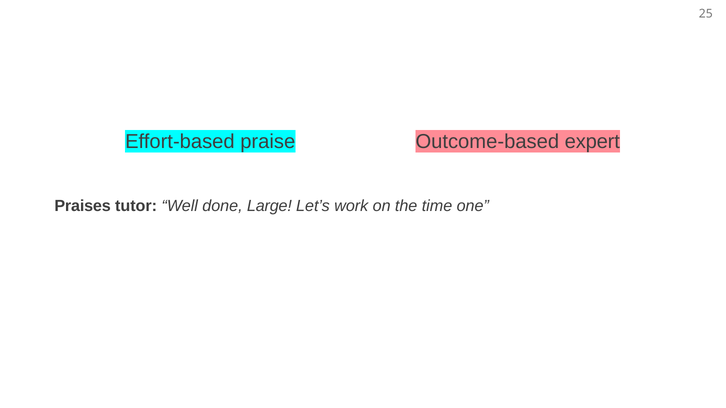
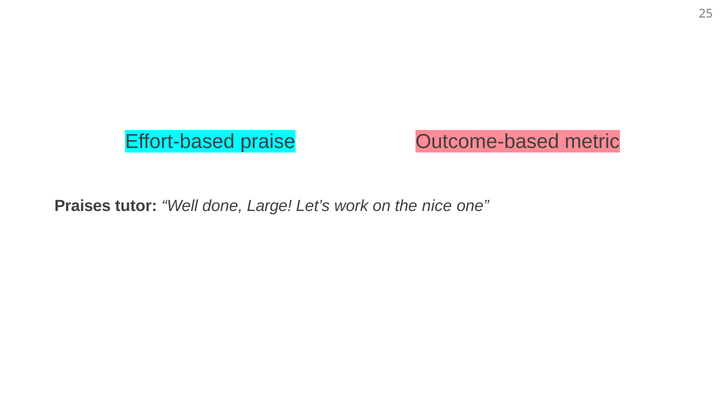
expert: expert -> metric
time: time -> nice
